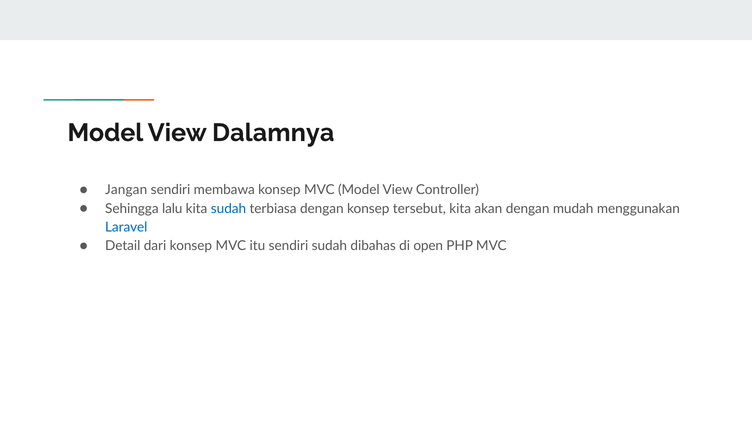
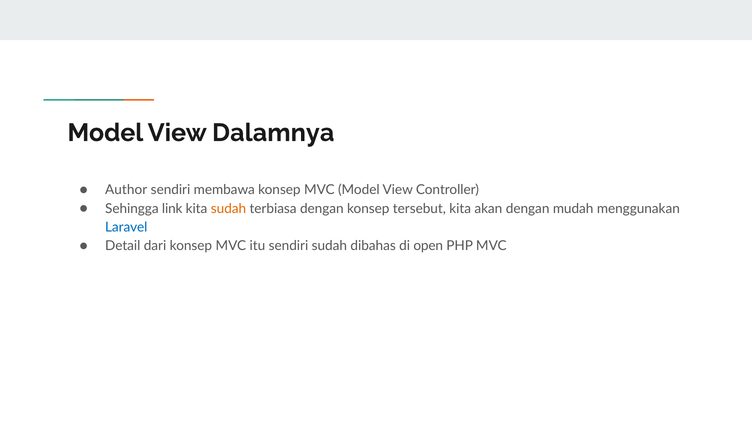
Jangan: Jangan -> Author
lalu: lalu -> link
sudah at (229, 209) colour: blue -> orange
